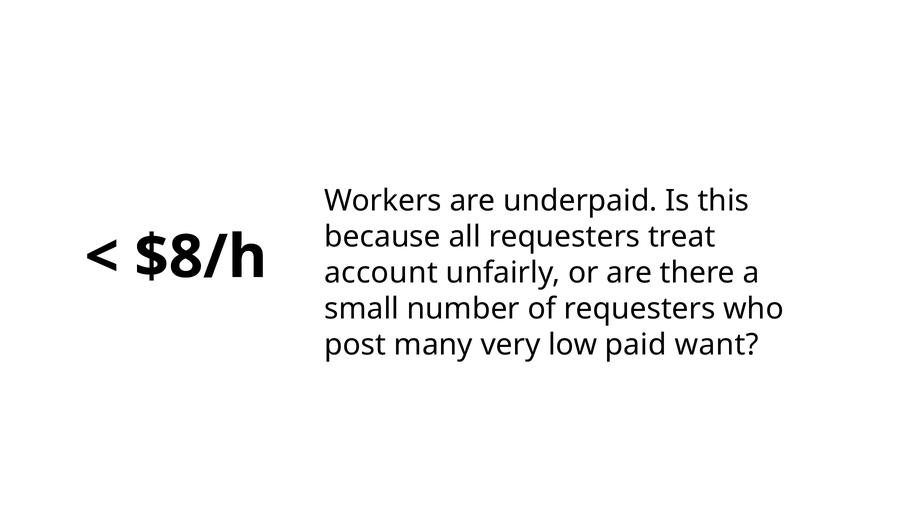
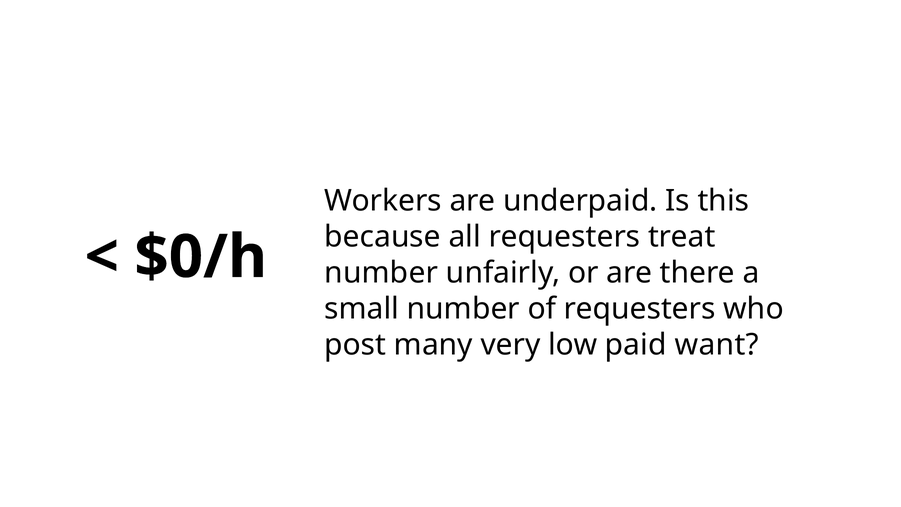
$8/h: $8/h -> $0/h
account at (381, 273): account -> number
